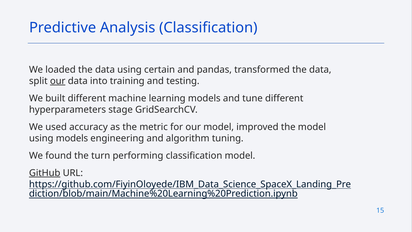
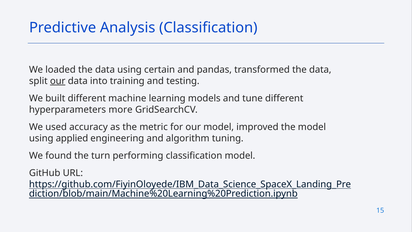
stage: stage -> more
using models: models -> applied
GitHub underline: present -> none
